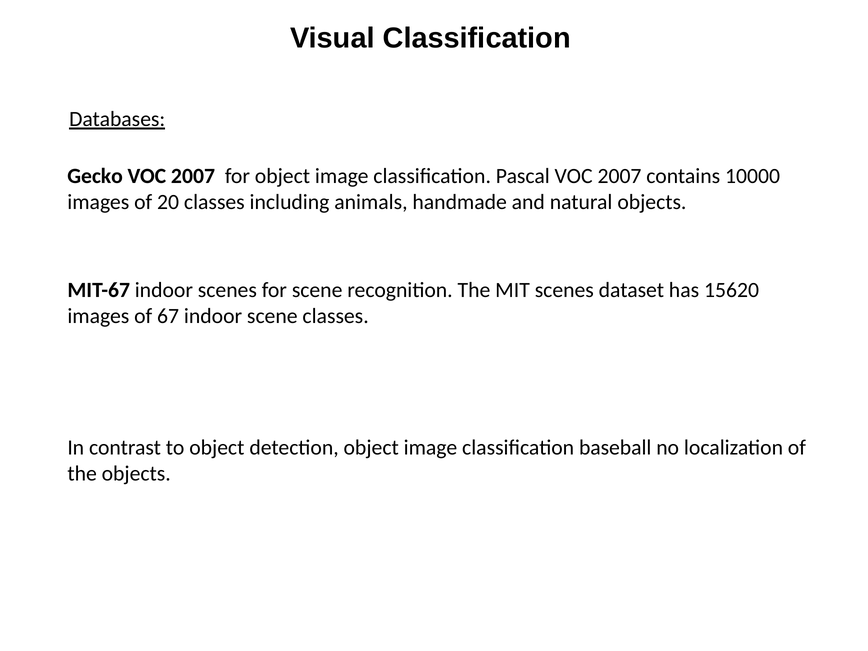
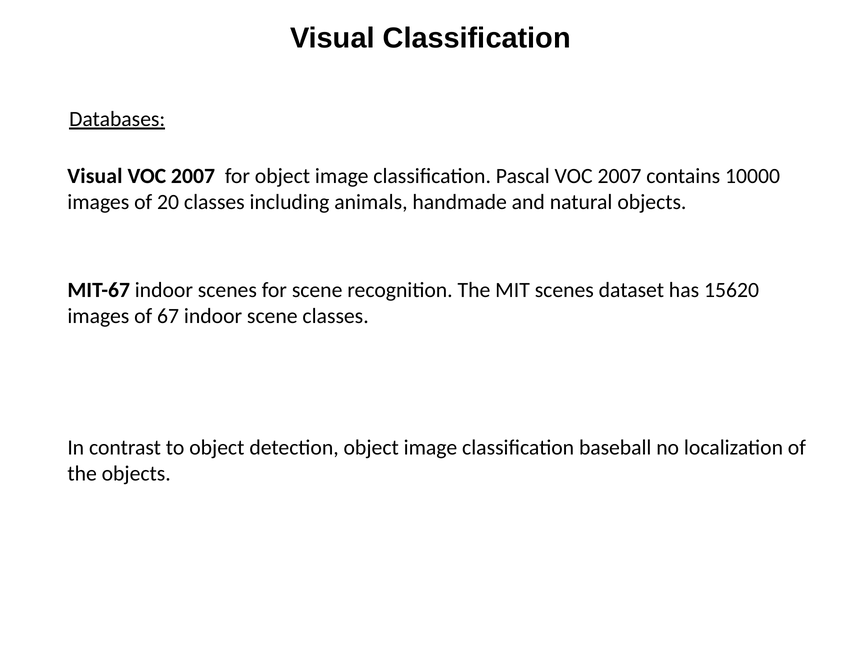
Gecko at (95, 176): Gecko -> Visual
